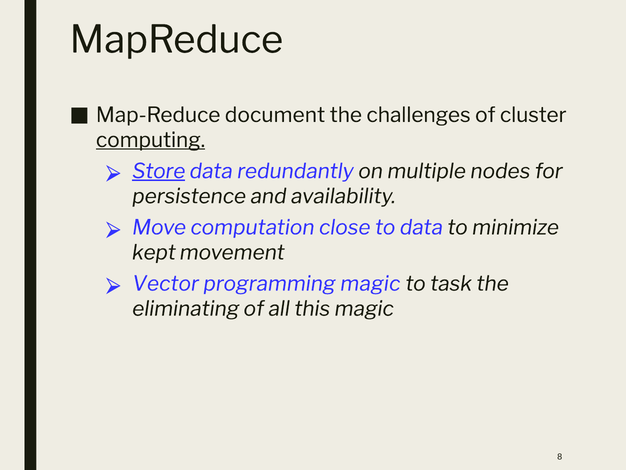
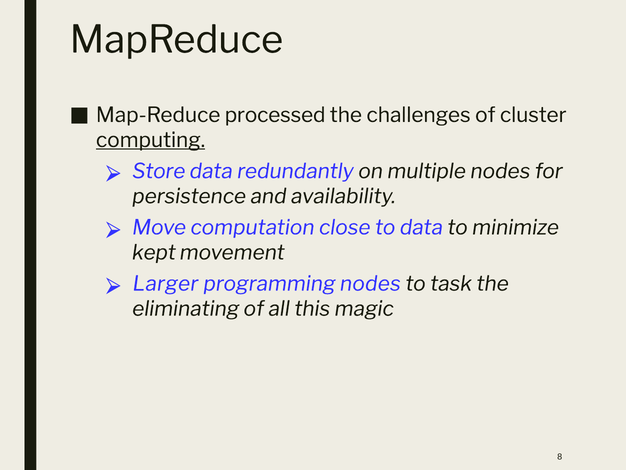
document: document -> processed
Store underline: present -> none
Vector: Vector -> Larger
programming magic: magic -> nodes
